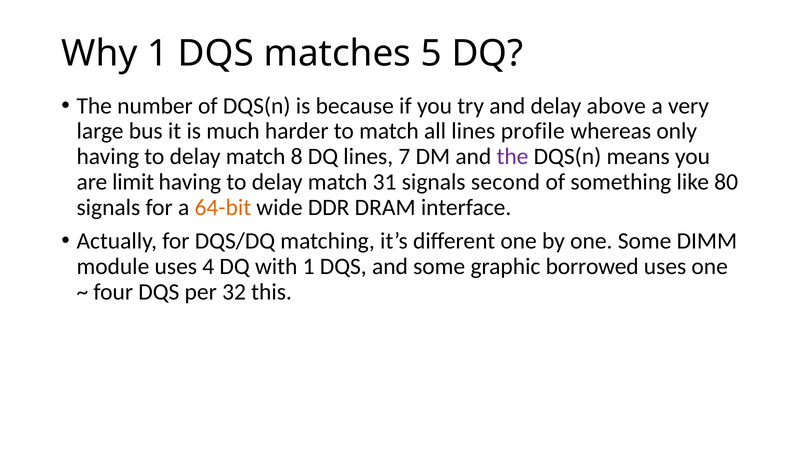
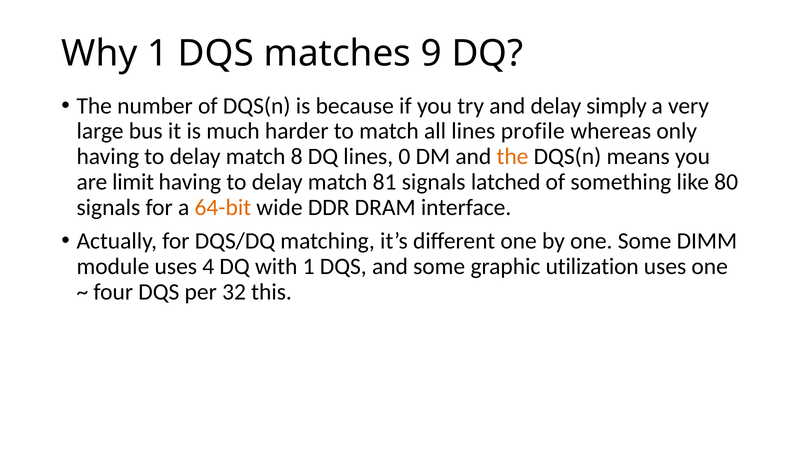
5: 5 -> 9
above: above -> simply
7: 7 -> 0
the at (512, 157) colour: purple -> orange
31: 31 -> 81
second: second -> latched
borrowed: borrowed -> utilization
